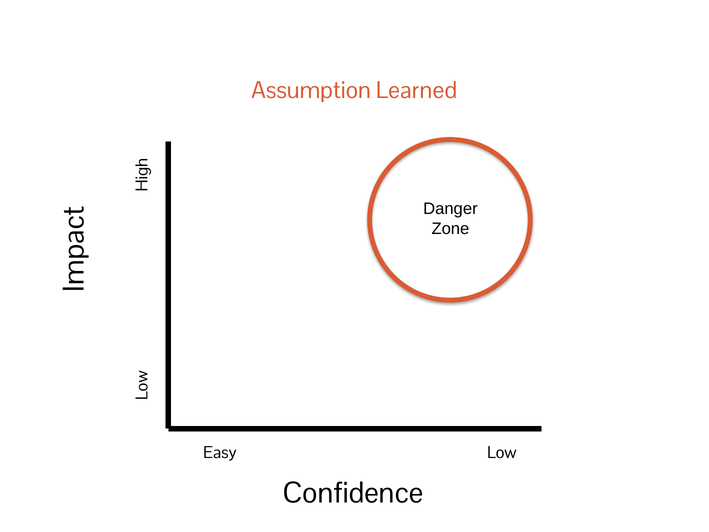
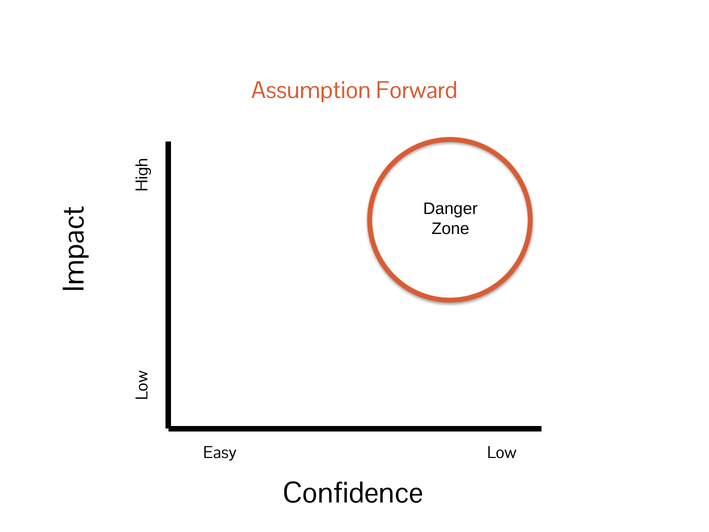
Learned: Learned -> Forward
